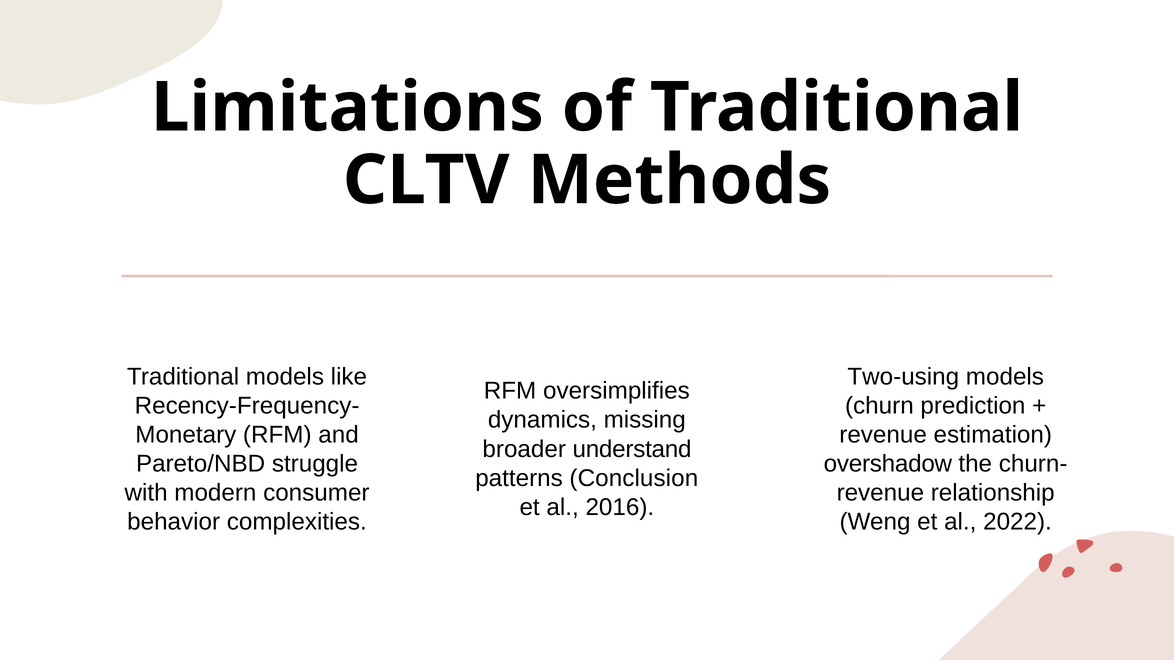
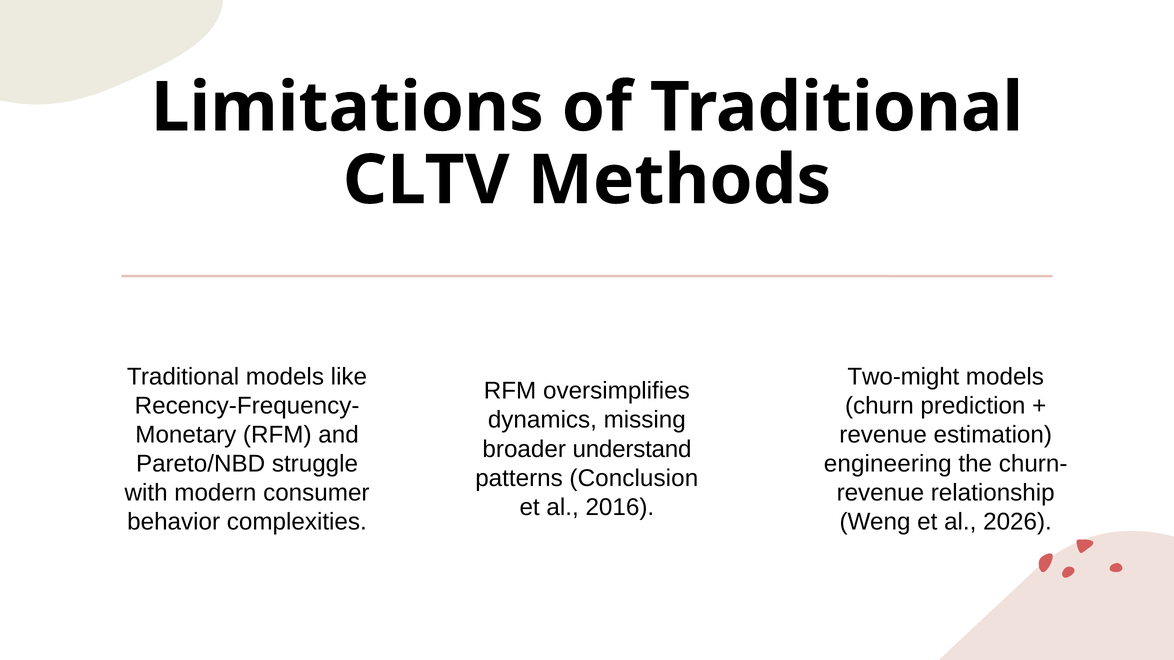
Two-using: Two-using -> Two-might
overshadow: overshadow -> engineering
2022: 2022 -> 2026
